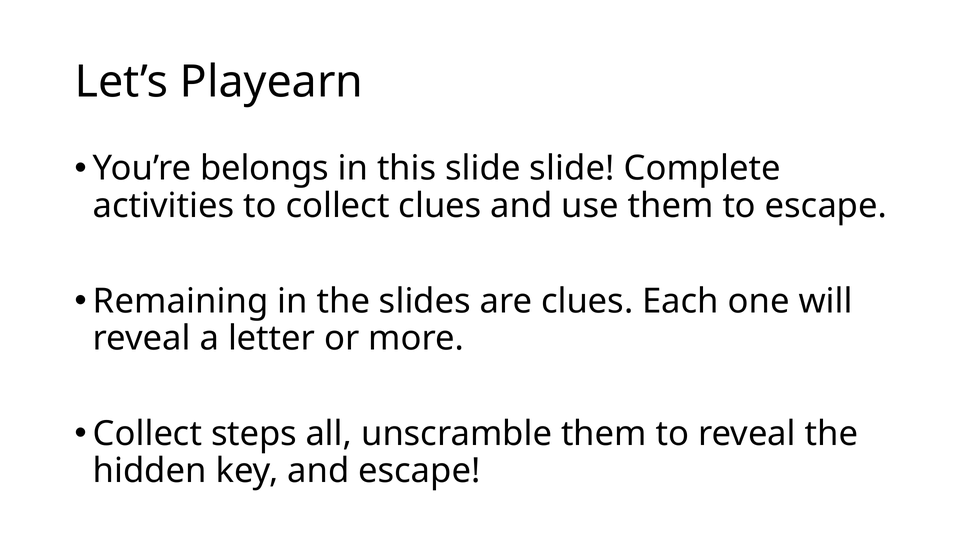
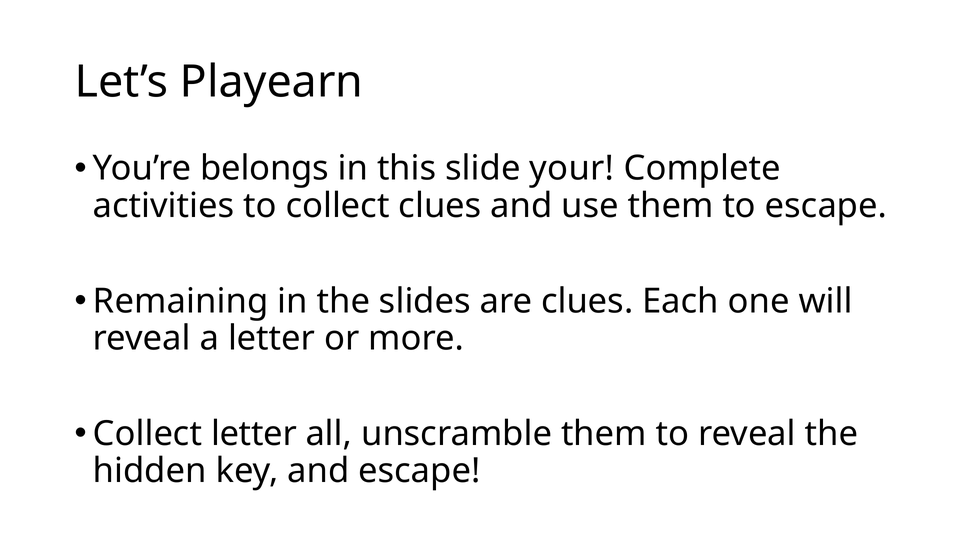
slide slide: slide -> your
Collect steps: steps -> letter
